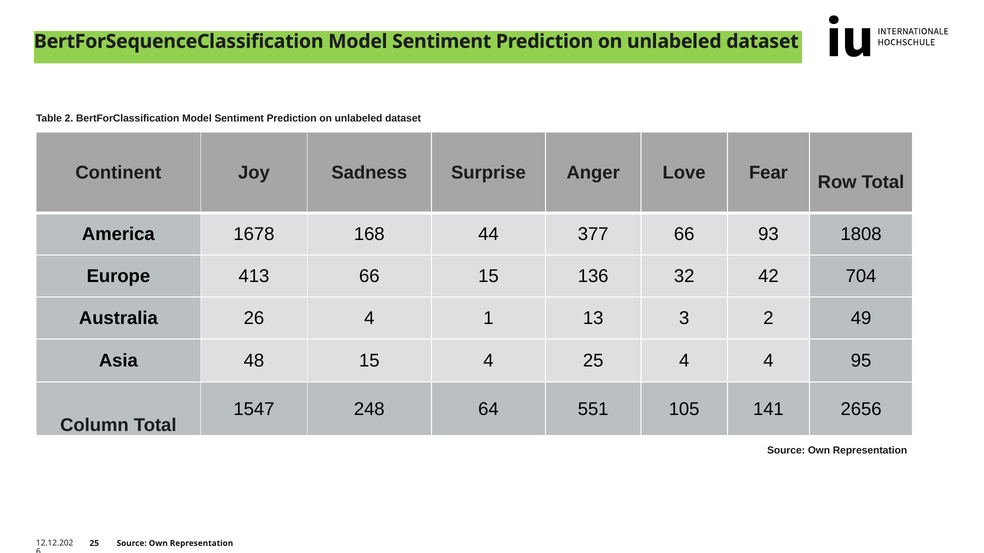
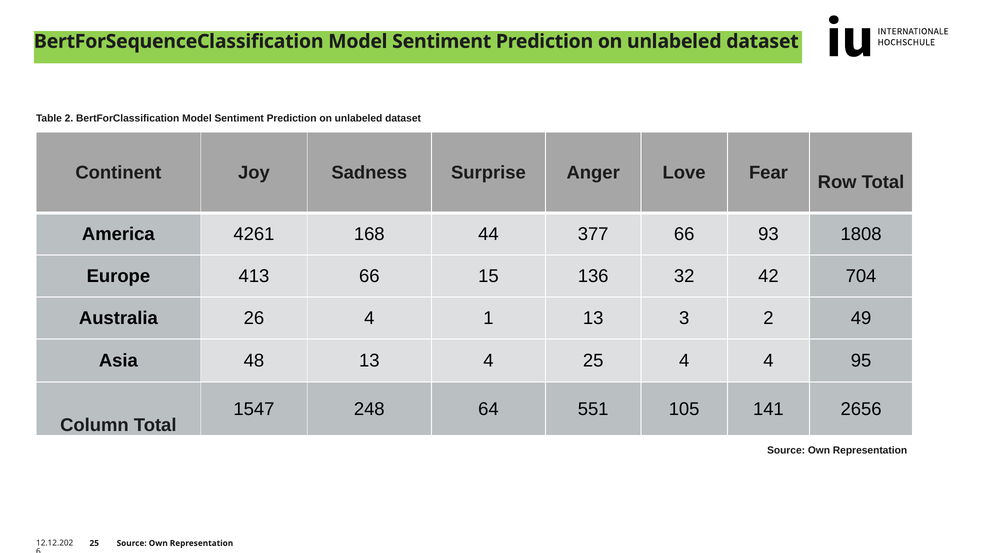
1678: 1678 -> 4261
48 15: 15 -> 13
